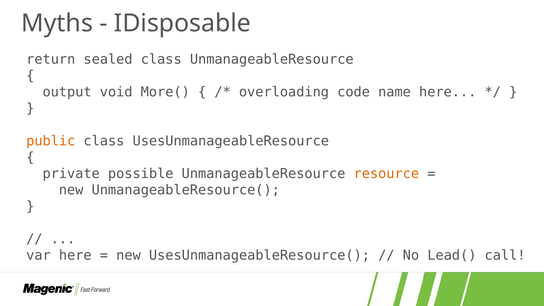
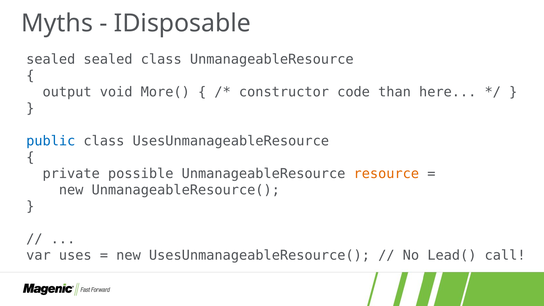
return at (51, 59): return -> sealed
overloading: overloading -> constructor
name: name -> than
public colour: orange -> blue
var here: here -> uses
